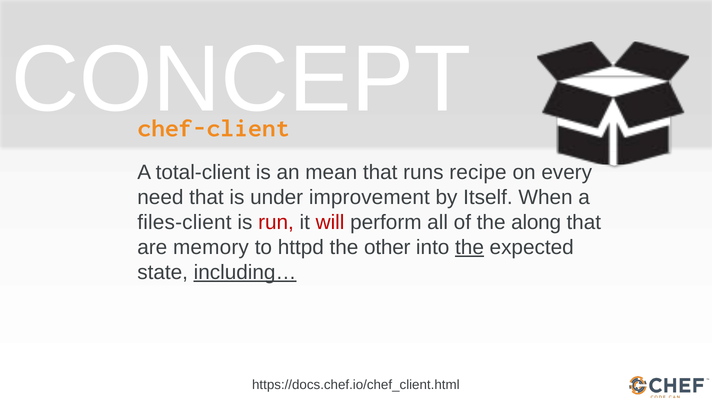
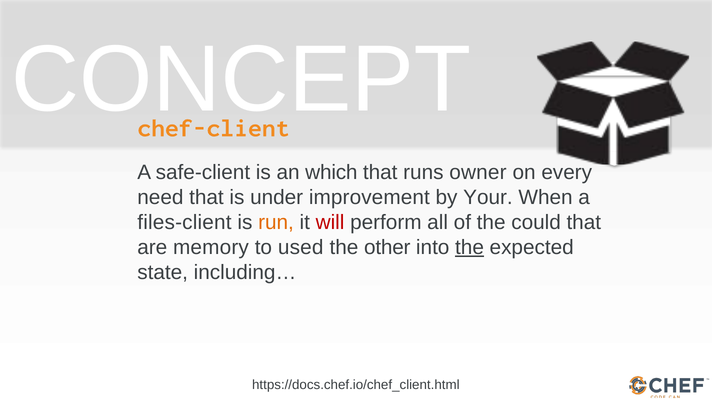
total-client: total-client -> safe-client
mean: mean -> which
recipe: recipe -> owner
Itself: Itself -> Your
run colour: red -> orange
along: along -> could
httpd: httpd -> used
including… underline: present -> none
